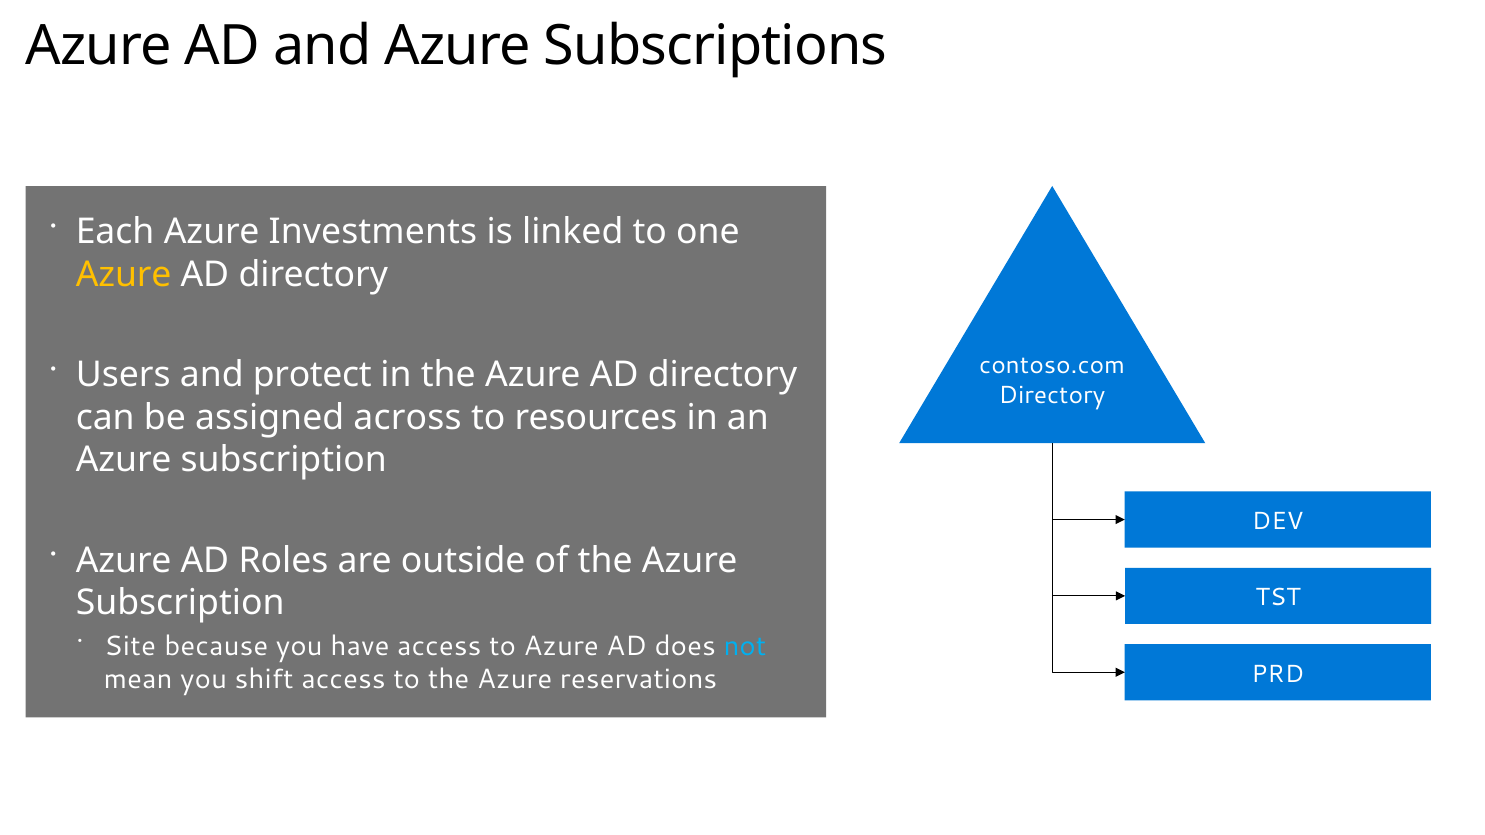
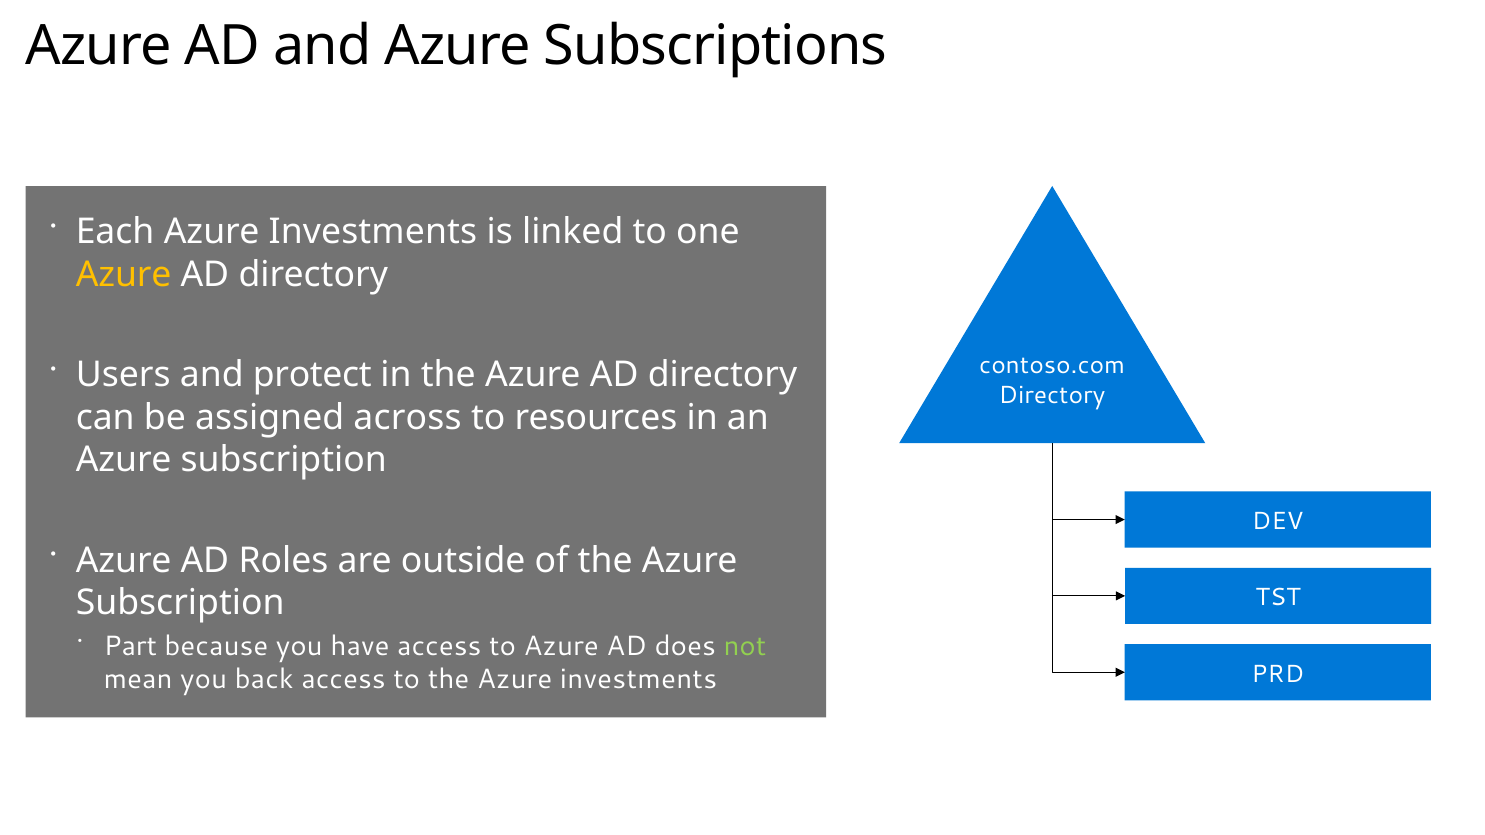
Site: Site -> Part
not colour: light blue -> light green
shift: shift -> back
the Azure reservations: reservations -> investments
